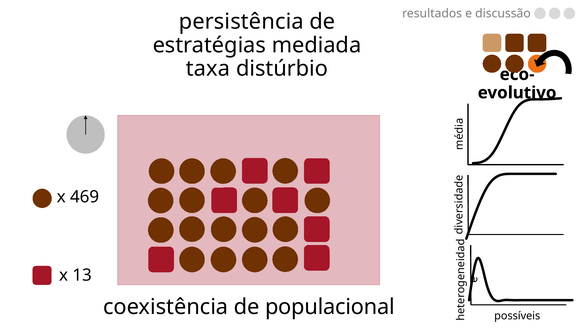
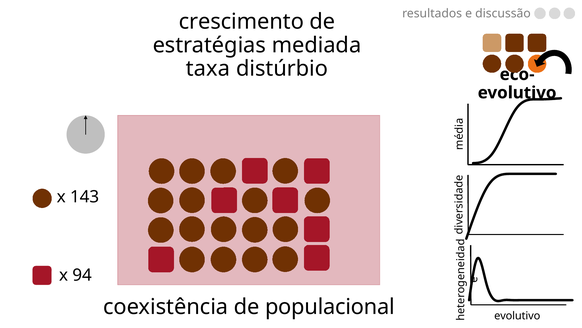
persistência: persistência -> crescimento
469: 469 -> 143
13: 13 -> 94
possíveis at (517, 315): possíveis -> evolutivo
